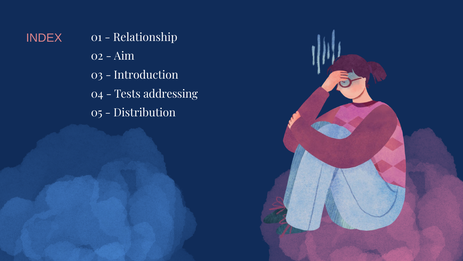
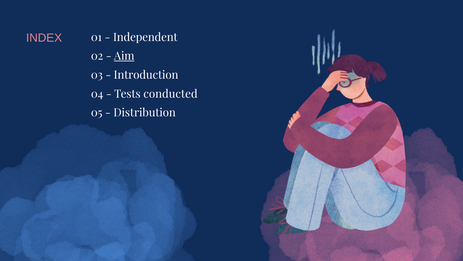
Relationship: Relationship -> Independent
Aim underline: none -> present
addressing: addressing -> conducted
